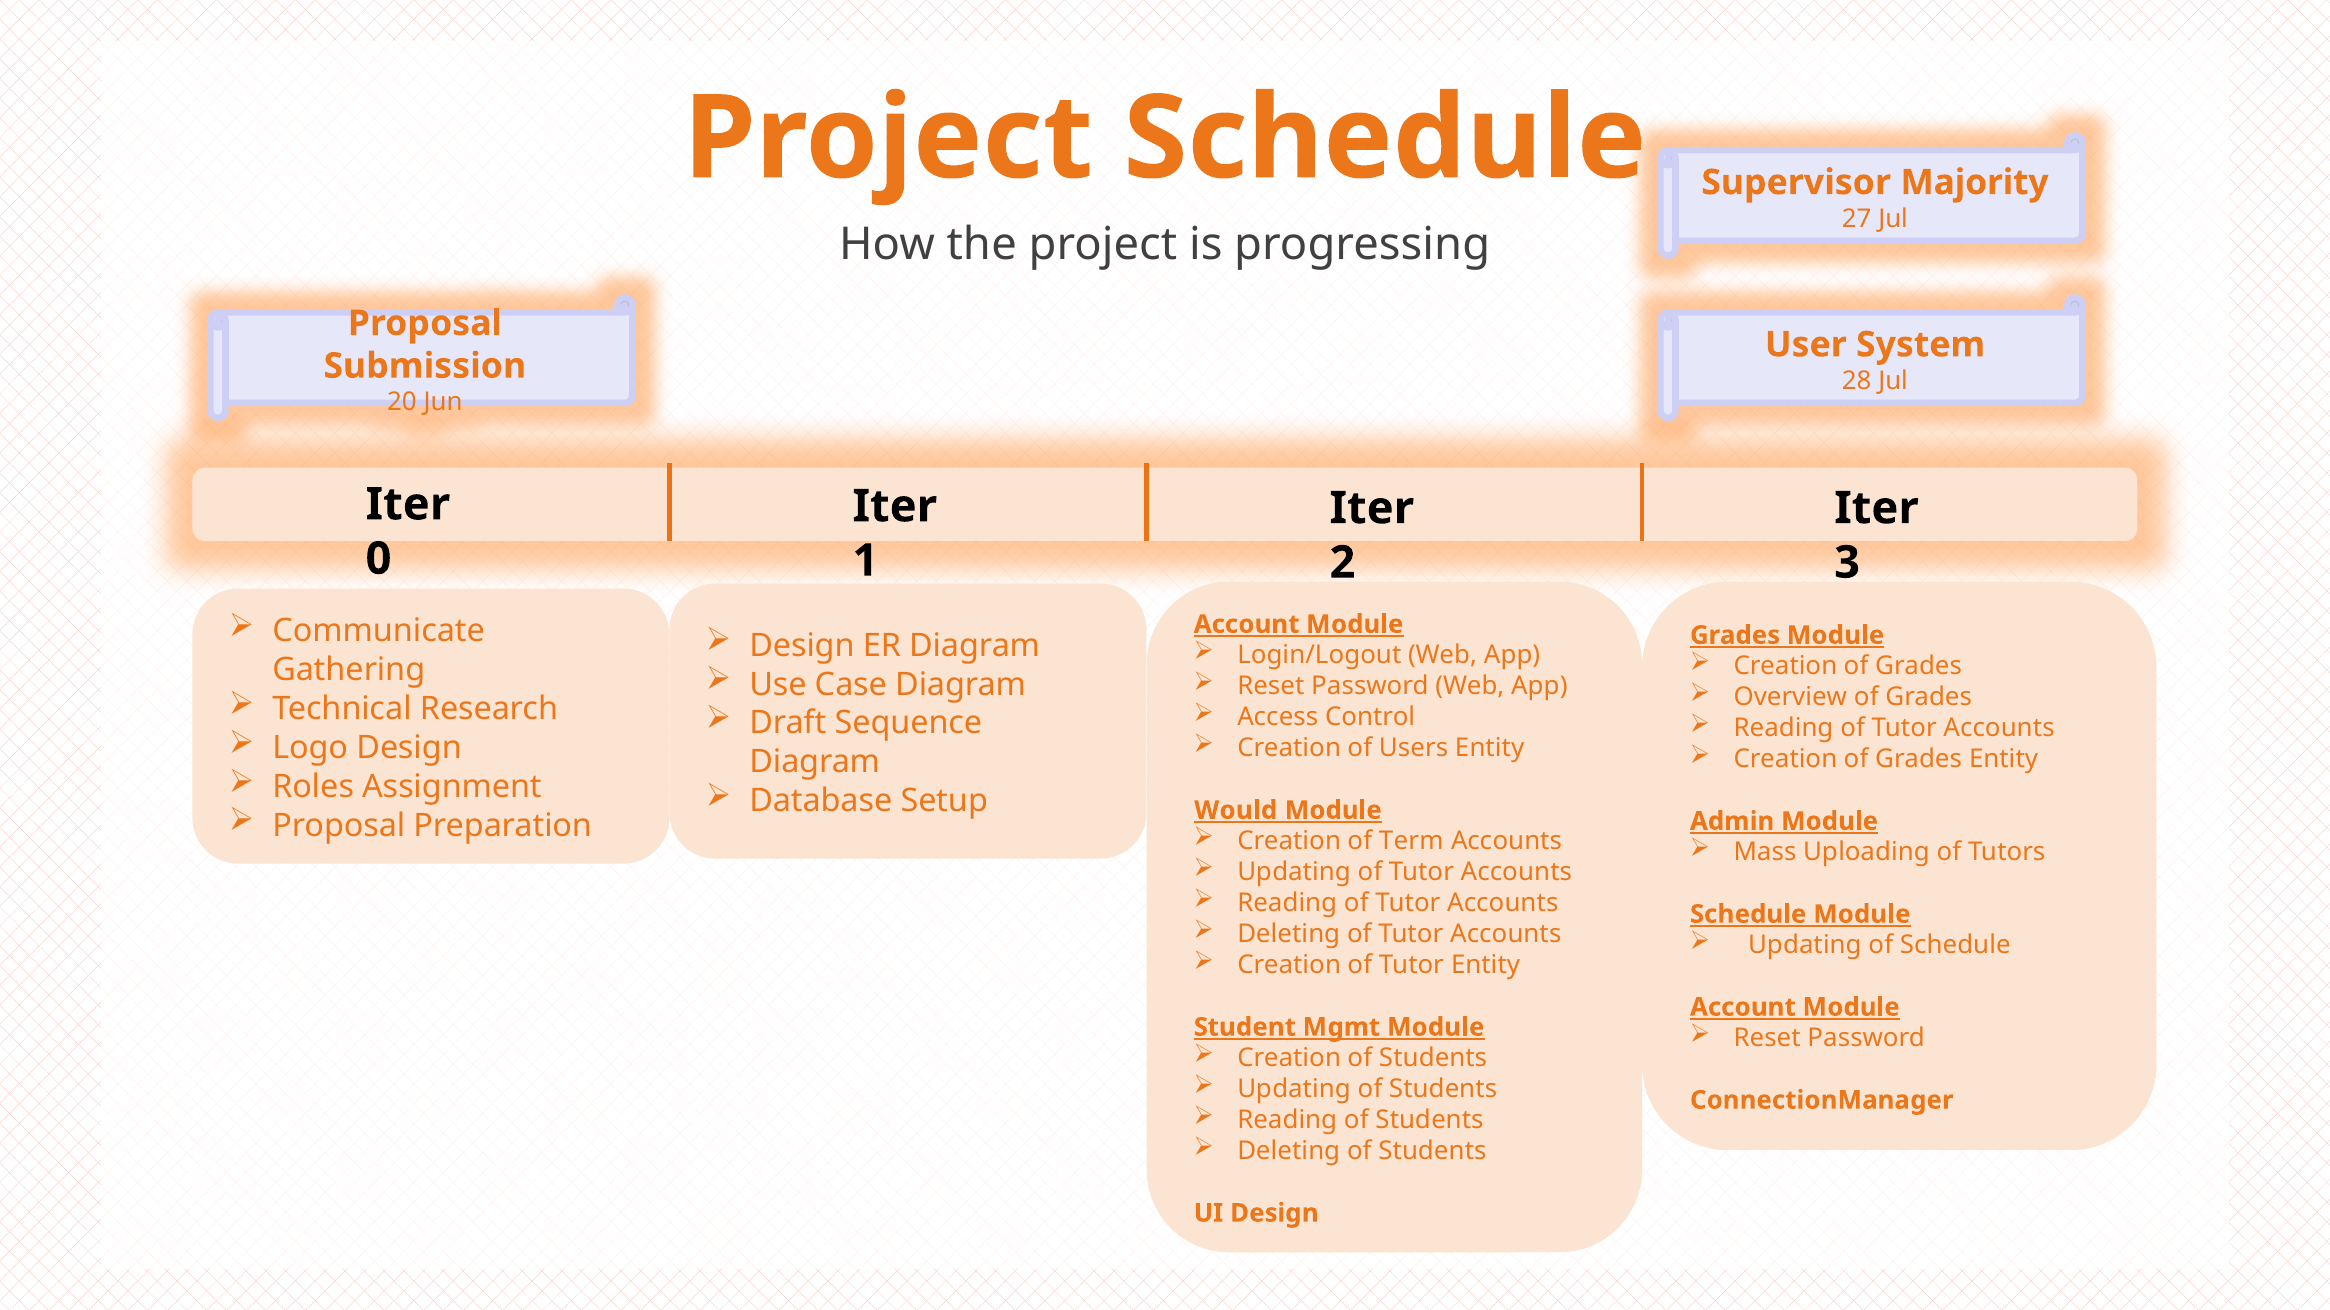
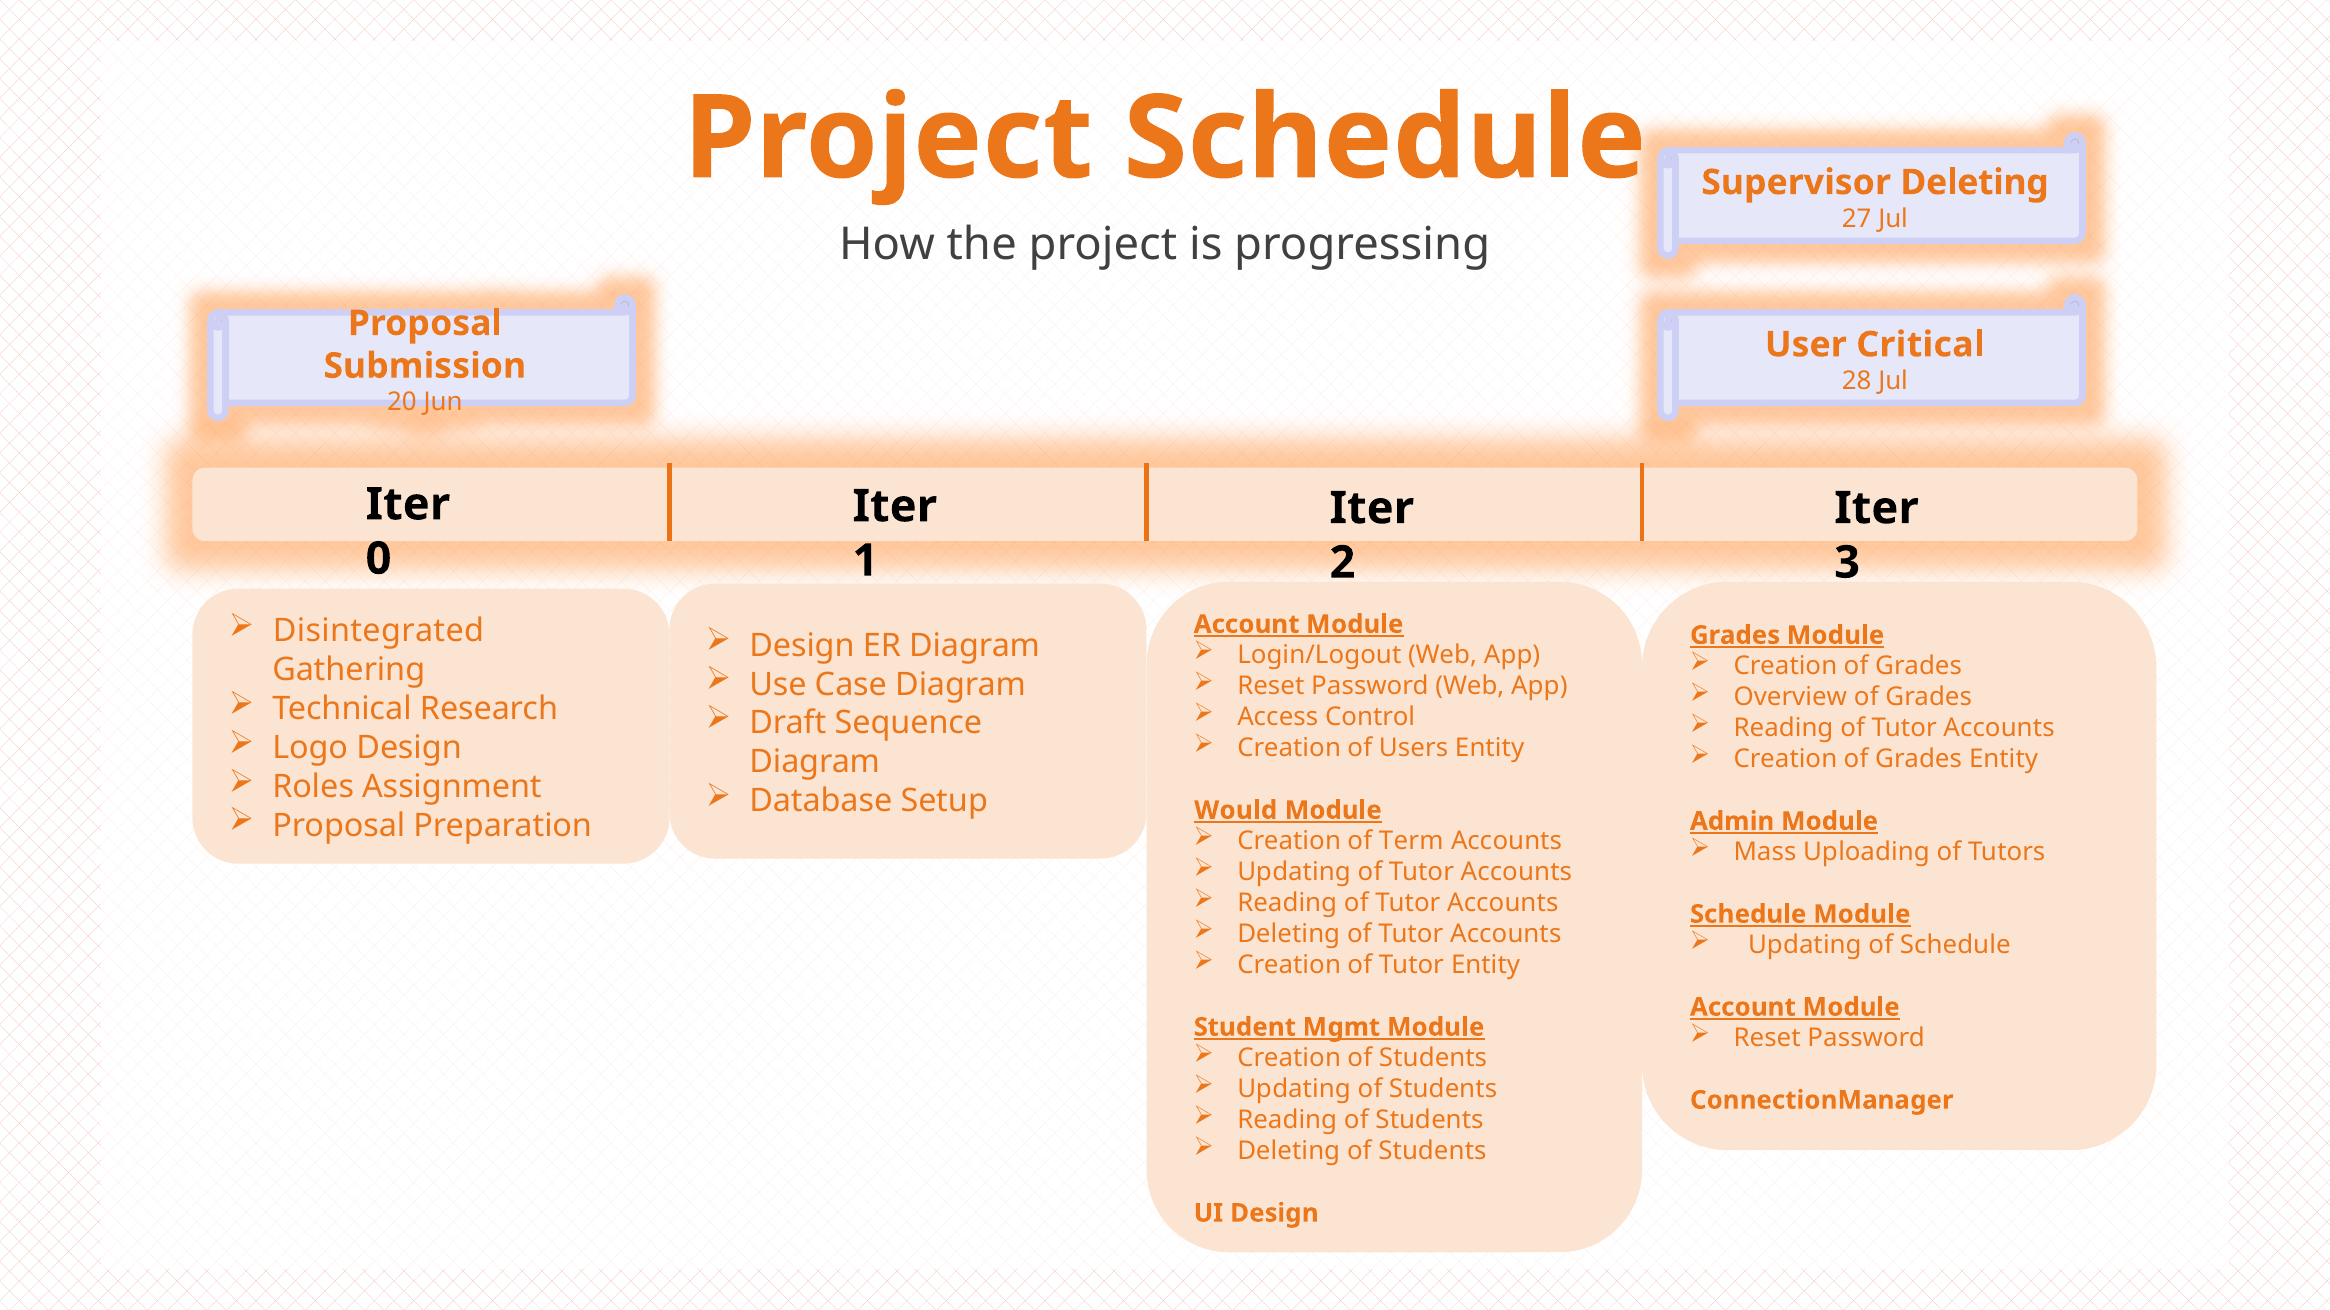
Supervisor Majority: Majority -> Deleting
System: System -> Critical
Communicate: Communicate -> Disintegrated
